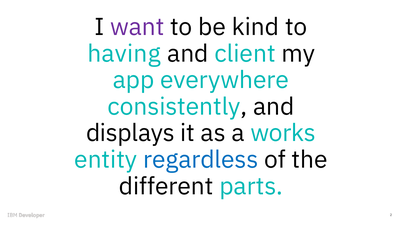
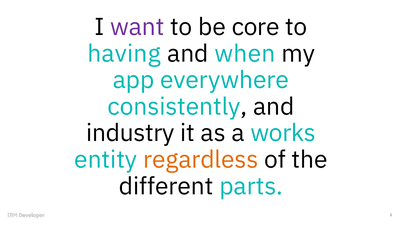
kind: kind -> core
client: client -> when
displays: displays -> industry
regardless colour: blue -> orange
